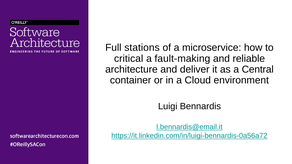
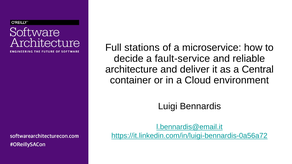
critical: critical -> decide
fault-making: fault-making -> fault-service
